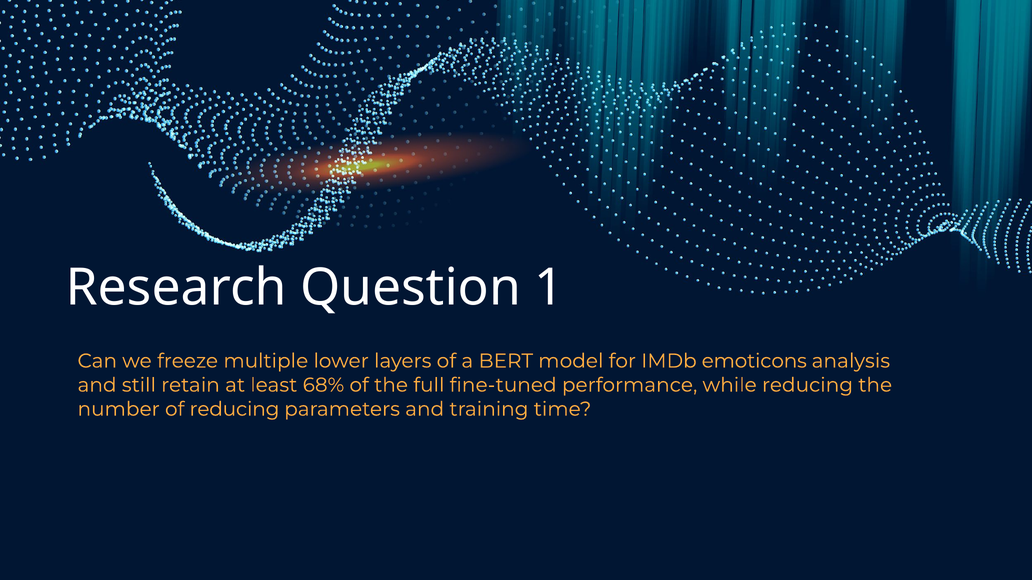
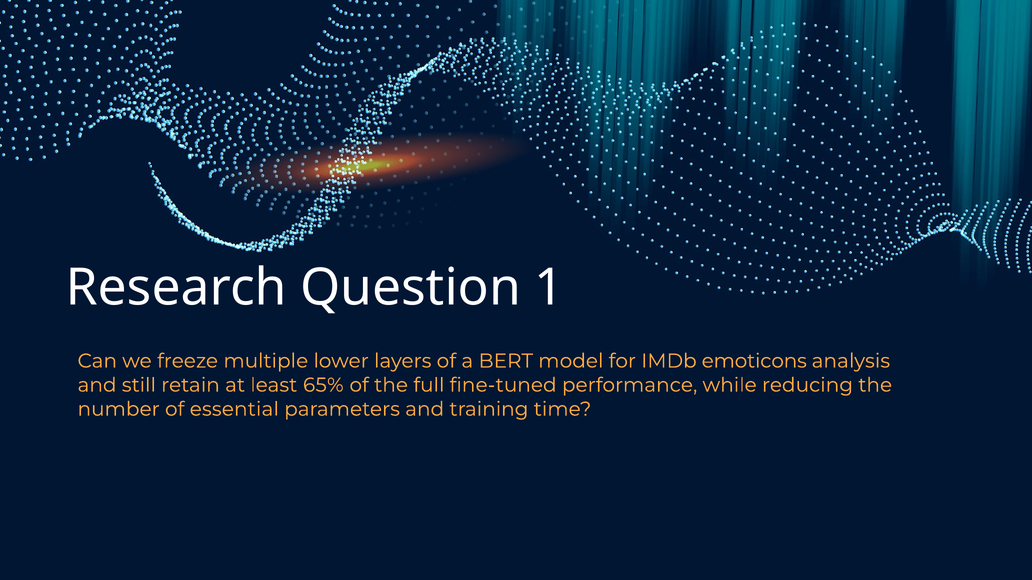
68%: 68% -> 65%
of reducing: reducing -> essential
